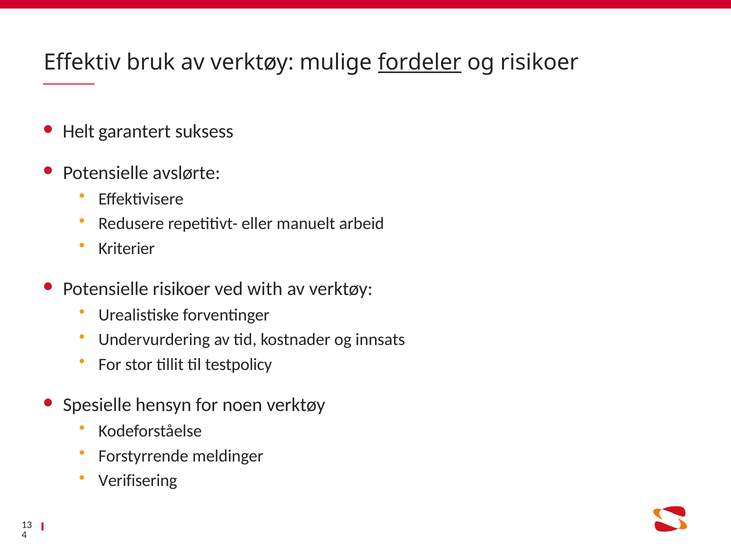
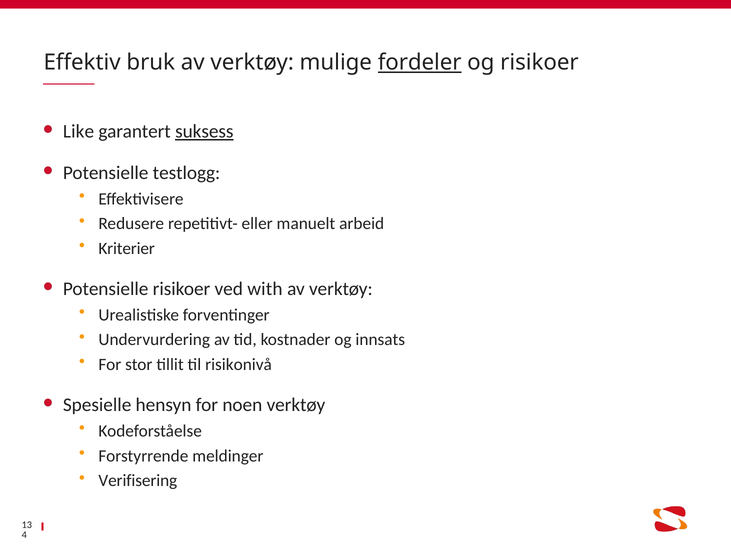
Helt: Helt -> Like
suksess underline: none -> present
avslørte: avslørte -> testlogg
testpolicy: testpolicy -> risikonivå
